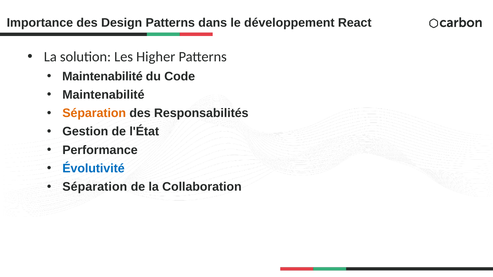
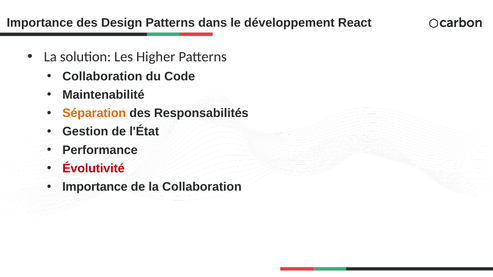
Maintenabilité at (102, 76): Maintenabilité -> Collaboration
Évolutivité colour: blue -> red
Séparation at (95, 187): Séparation -> Importance
